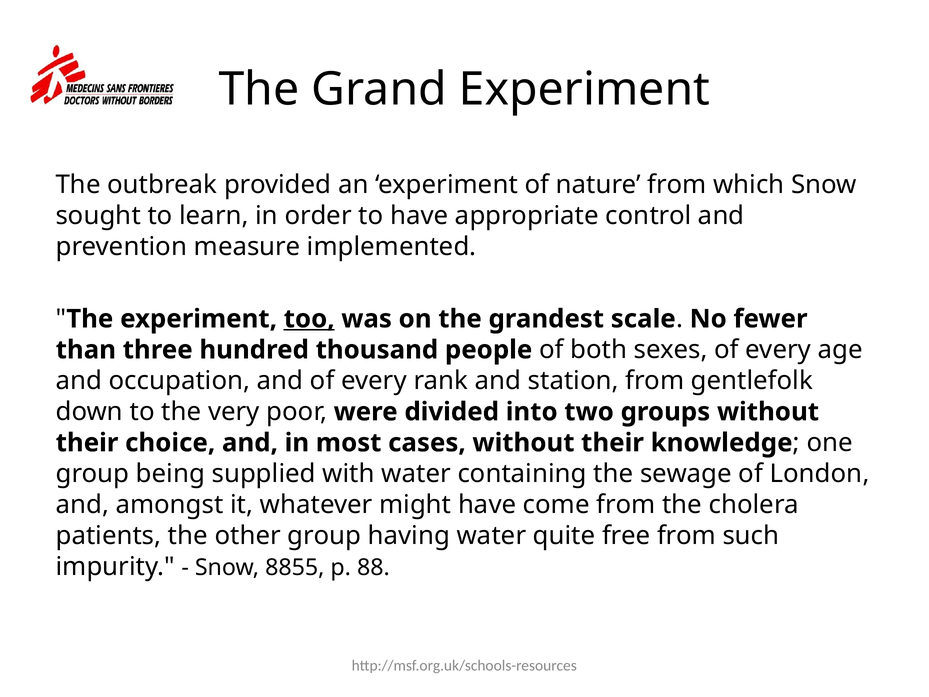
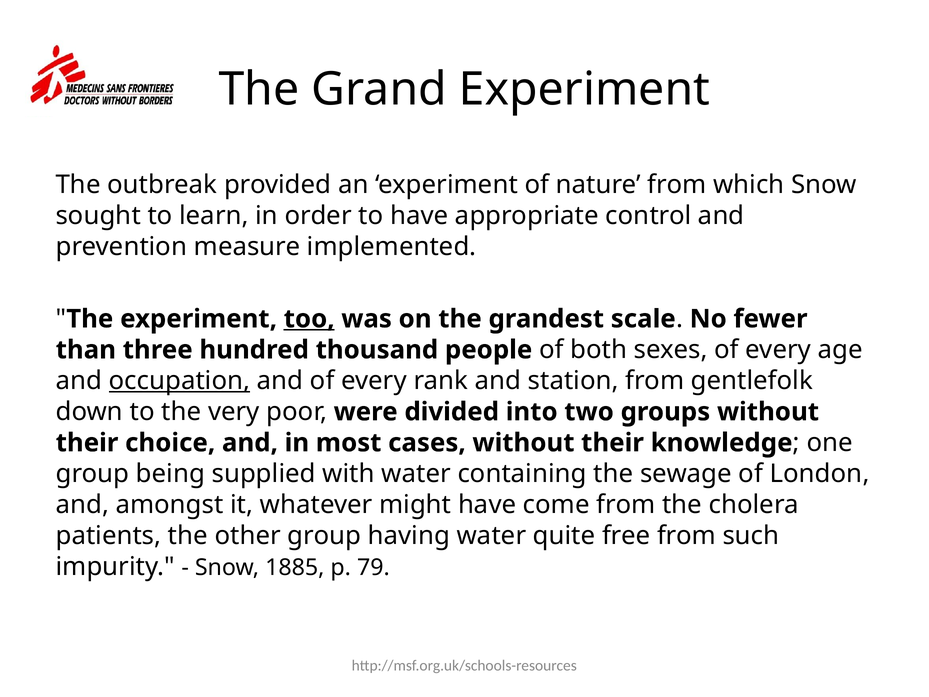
occupation underline: none -> present
8855: 8855 -> 1885
88: 88 -> 79
